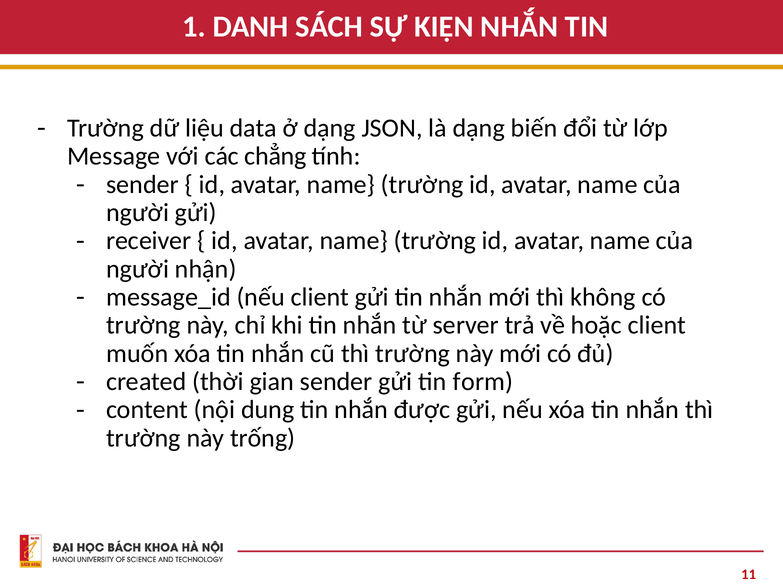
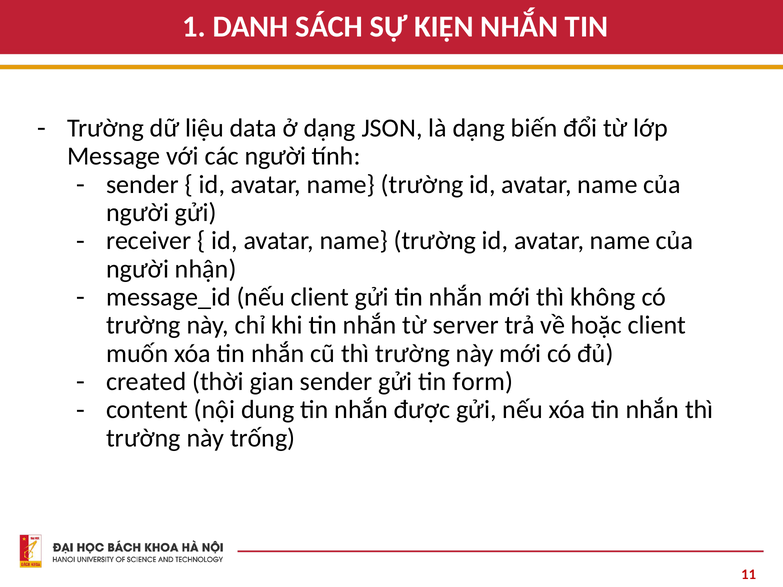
các chẳng: chẳng -> người
